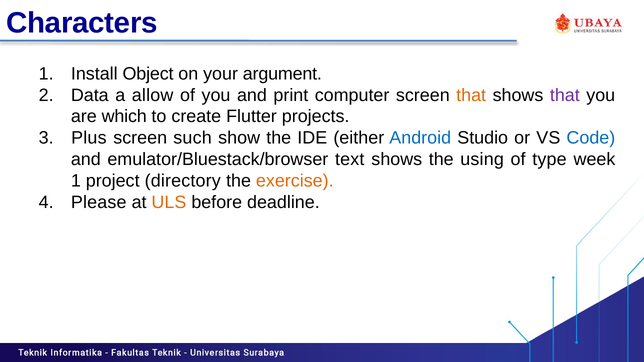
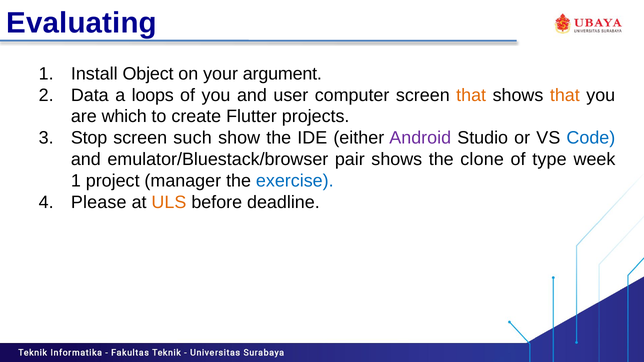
Characters: Characters -> Evaluating
allow: allow -> loops
print: print -> user
that at (565, 95) colour: purple -> orange
Plus: Plus -> Stop
Android colour: blue -> purple
text: text -> pair
using: using -> clone
directory: directory -> manager
exercise colour: orange -> blue
